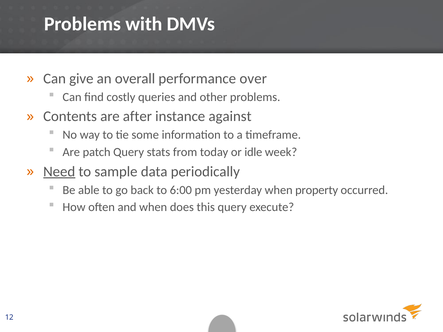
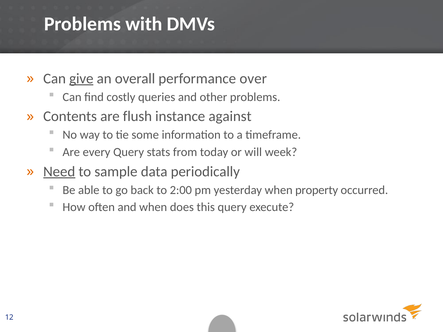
give underline: none -> present
after: after -> flush
patch: patch -> every
idle: idle -> will
6:00: 6:00 -> 2:00
